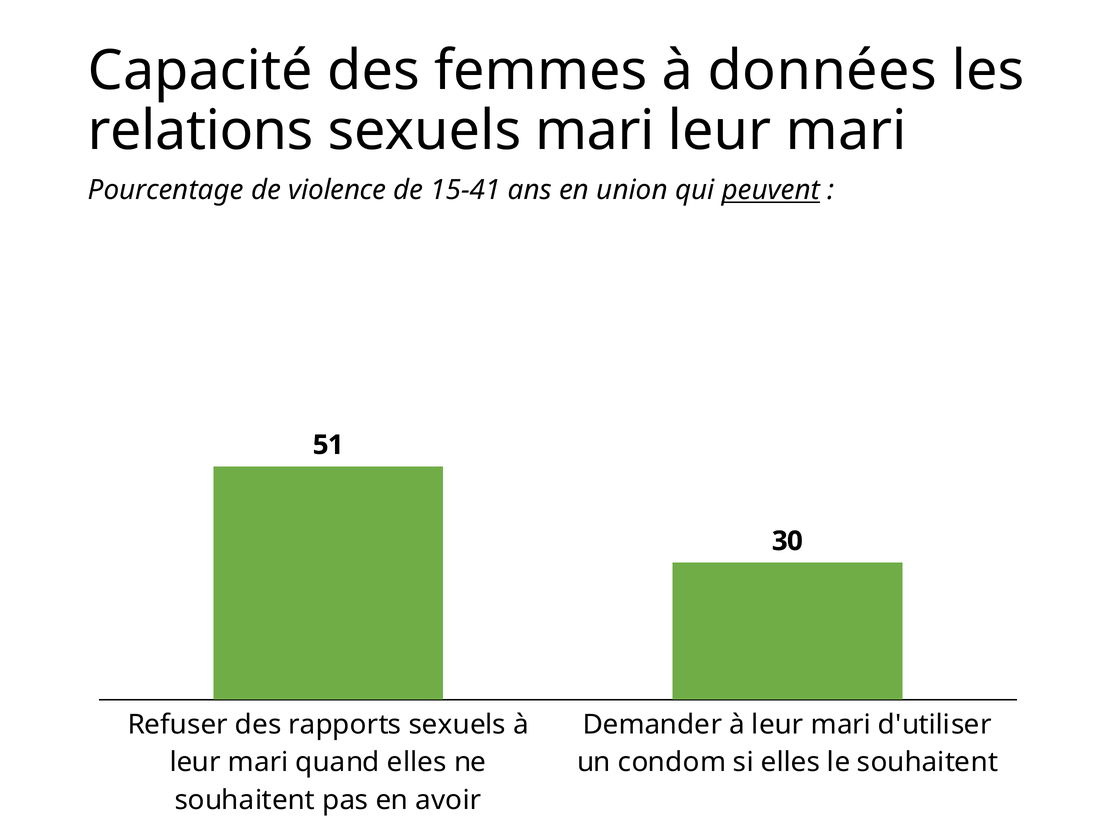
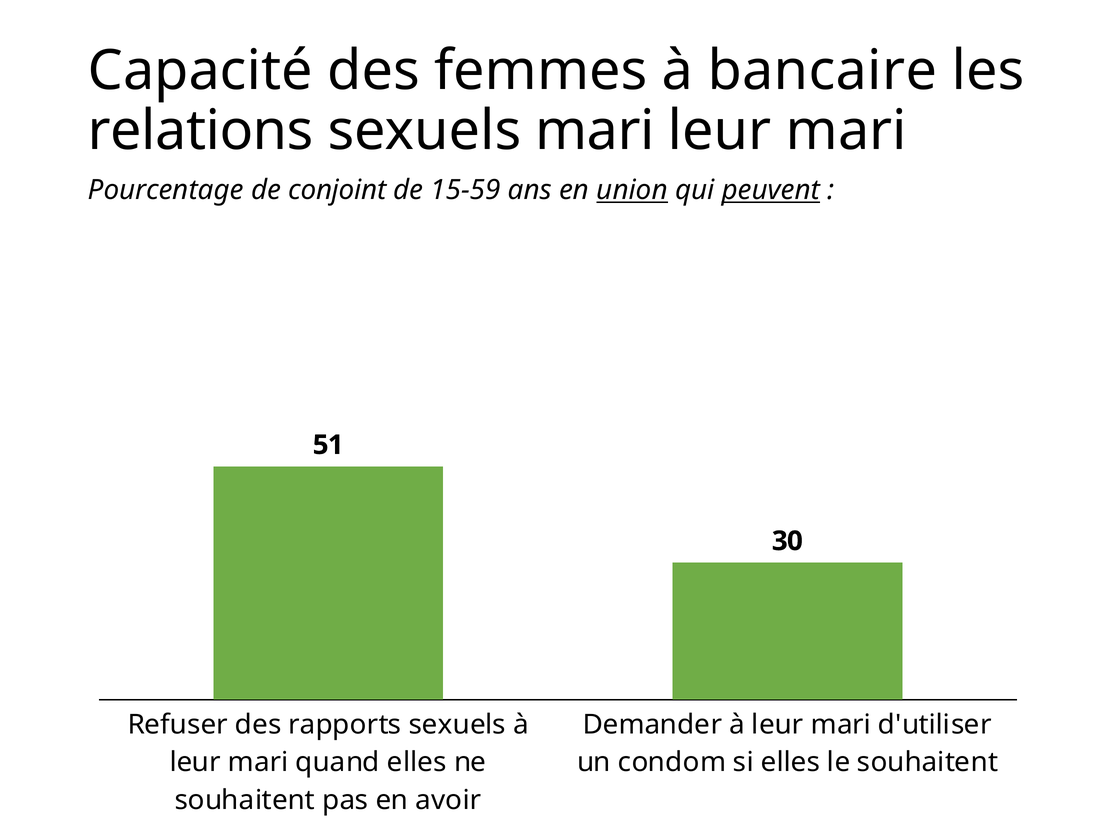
données: données -> bancaire
violence: violence -> conjoint
15-41: 15-41 -> 15-59
union underline: none -> present
